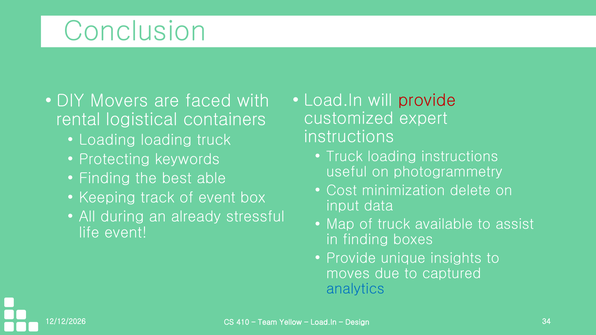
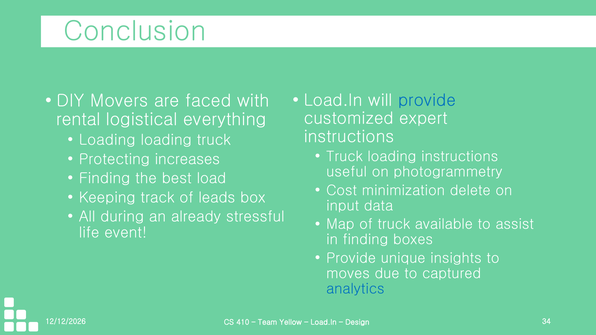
provide at (427, 100) colour: red -> blue
containers: containers -> everything
keywords: keywords -> increases
able: able -> load
of event: event -> leads
